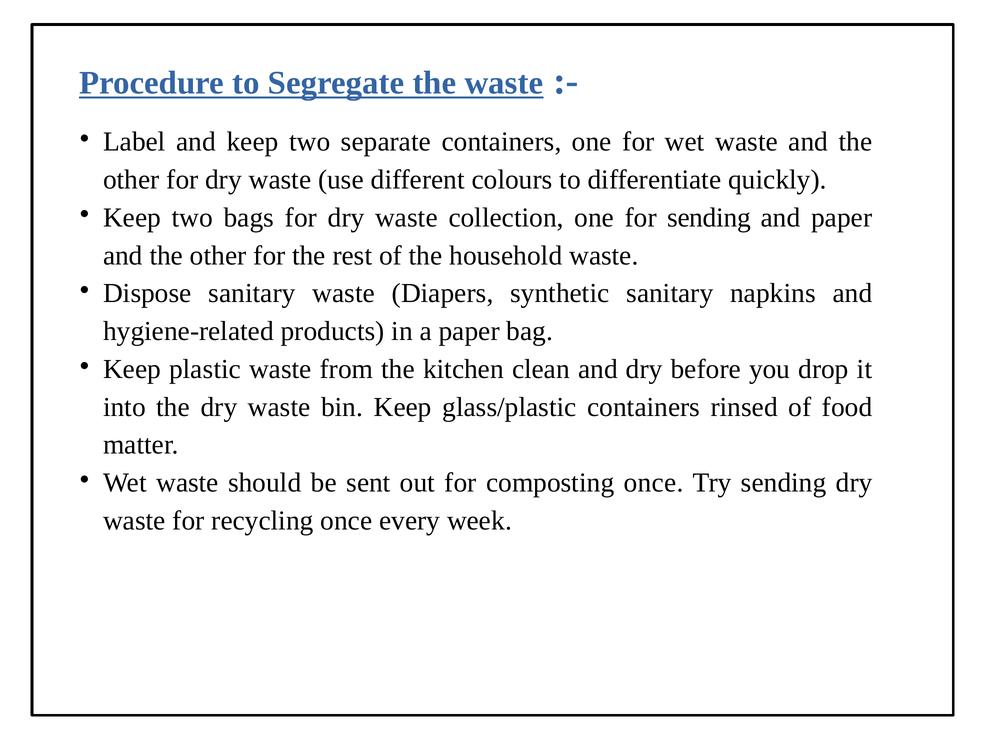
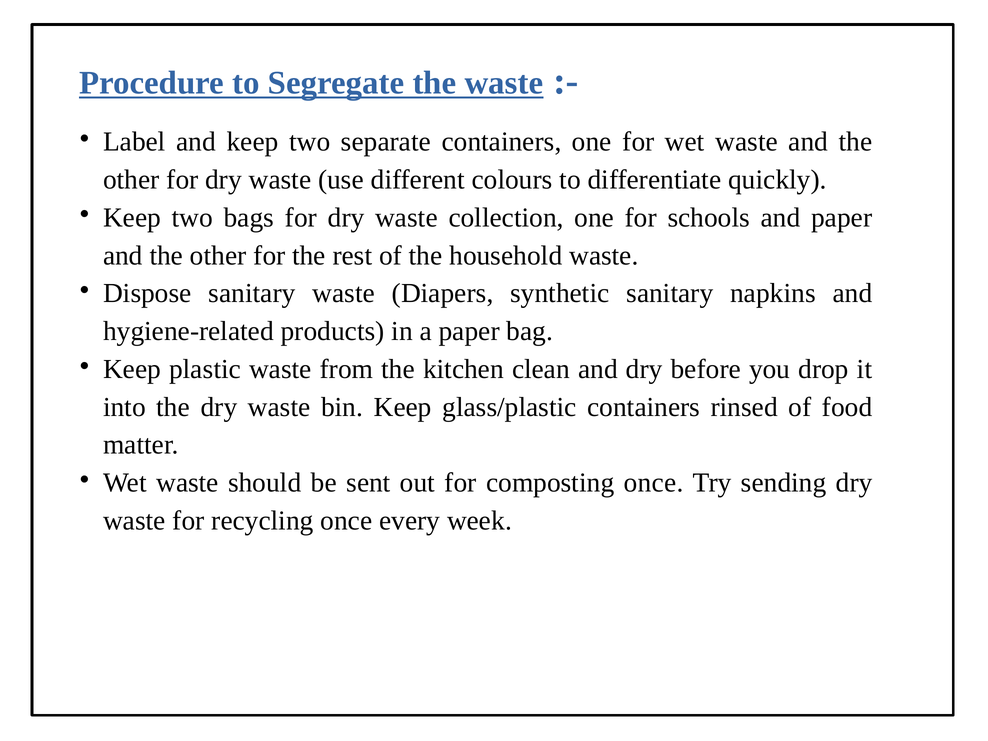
for sending: sending -> schools
